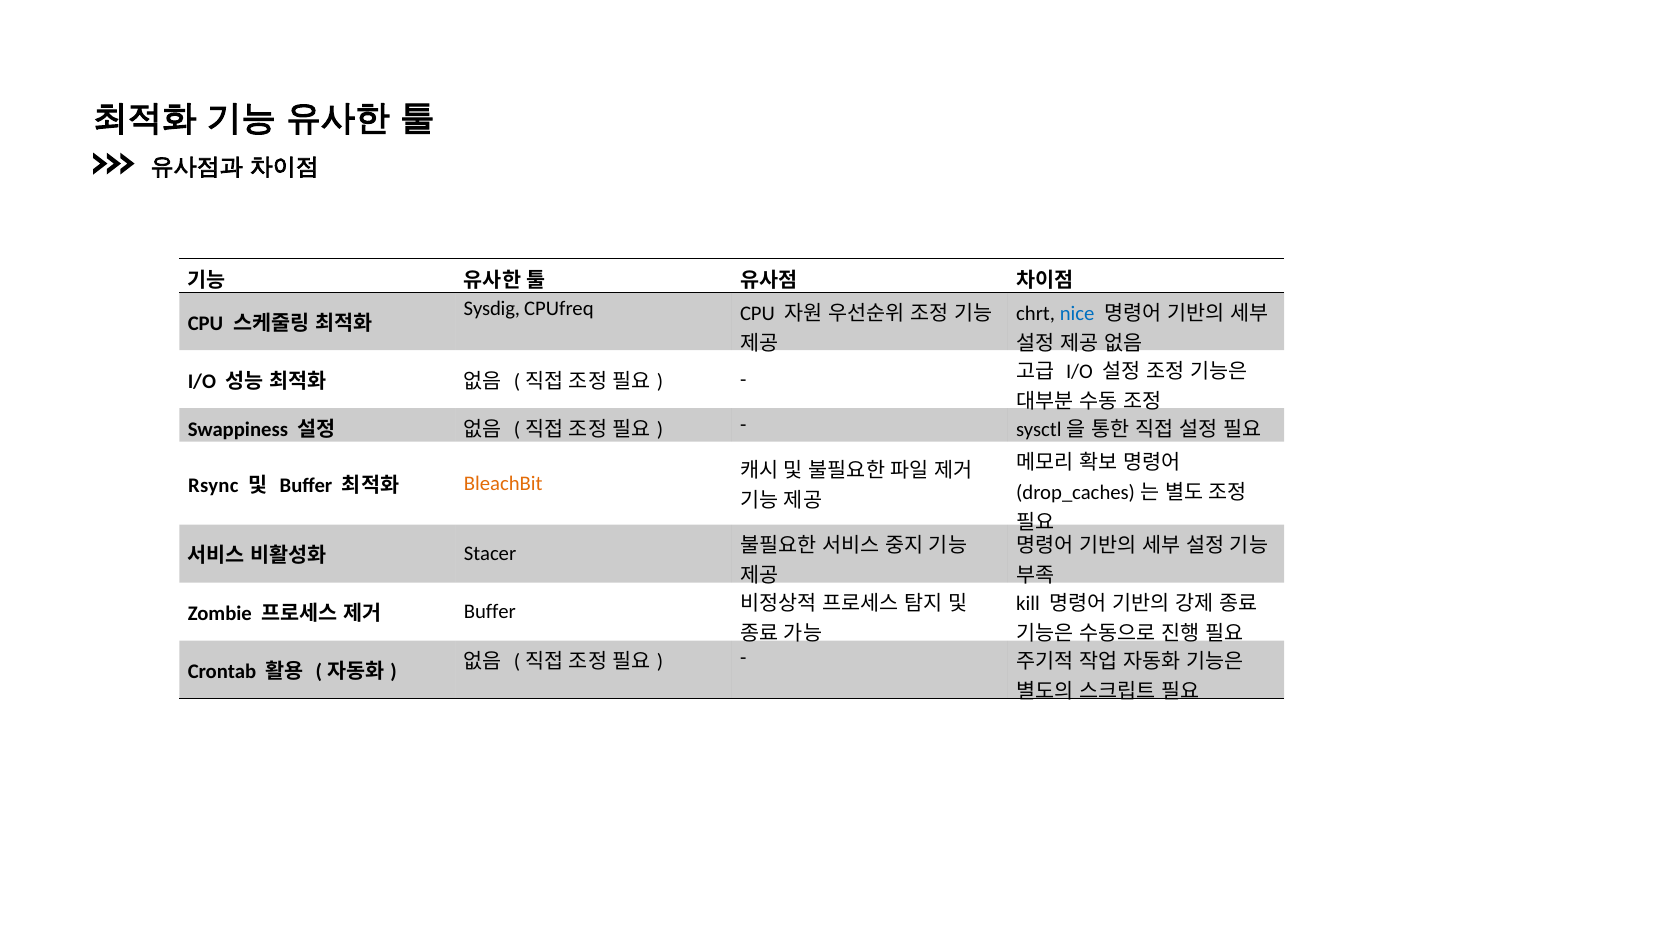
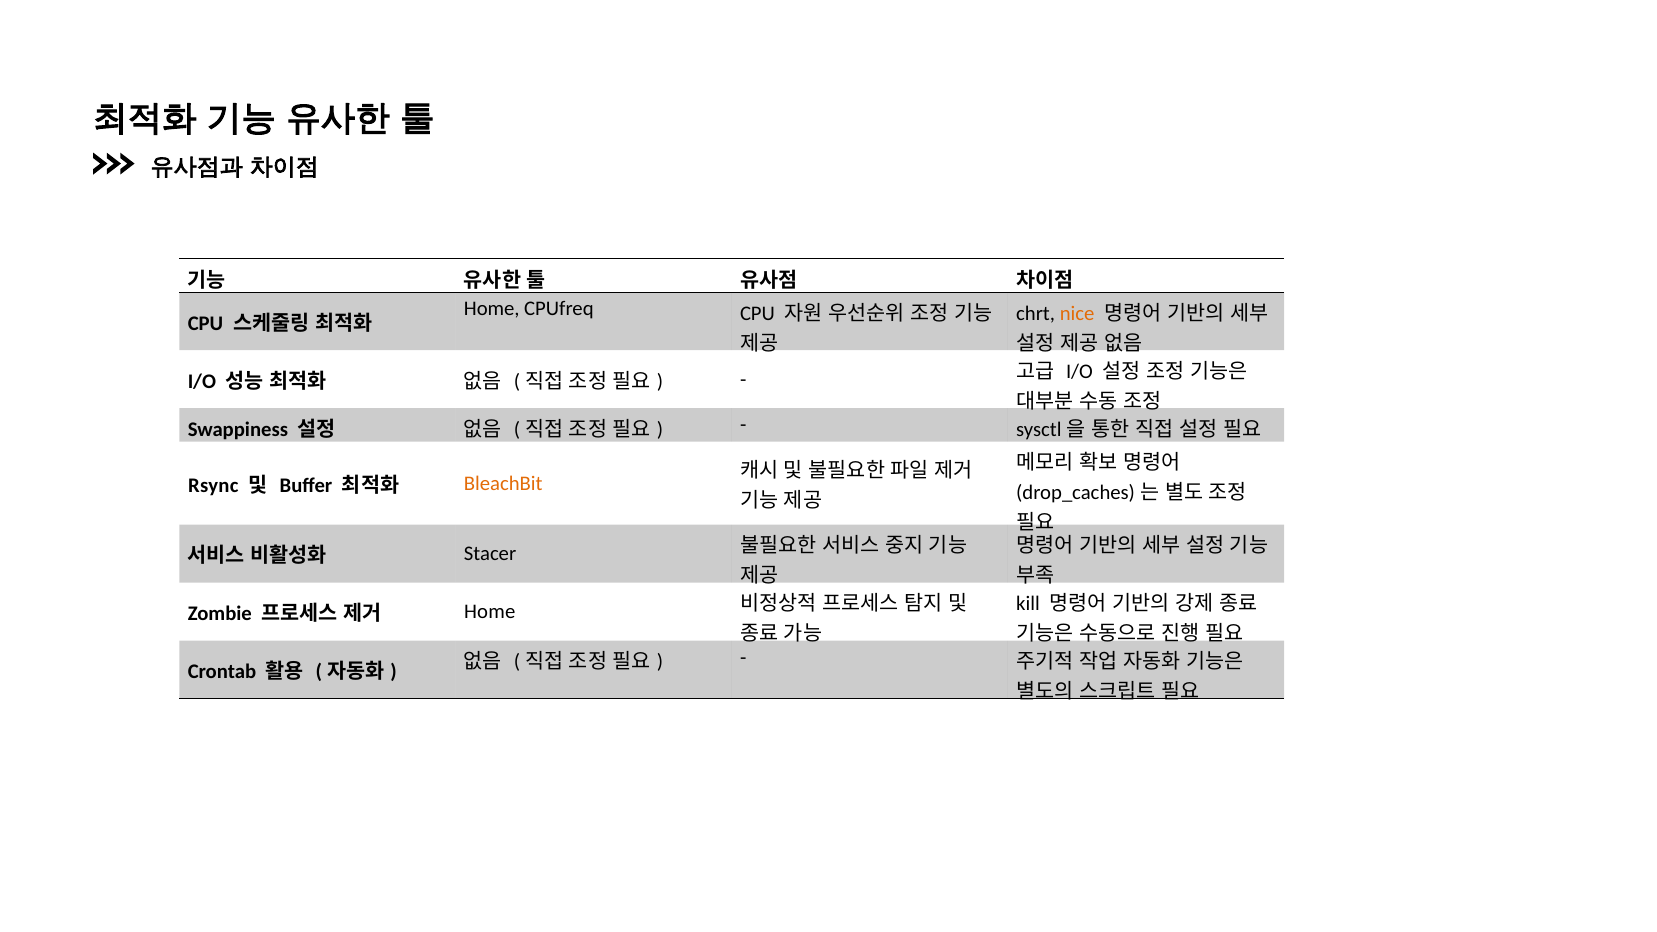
Sysdig at (492, 309): Sysdig -> Home
nice colour: blue -> orange
Buffer at (490, 612): Buffer -> Home
